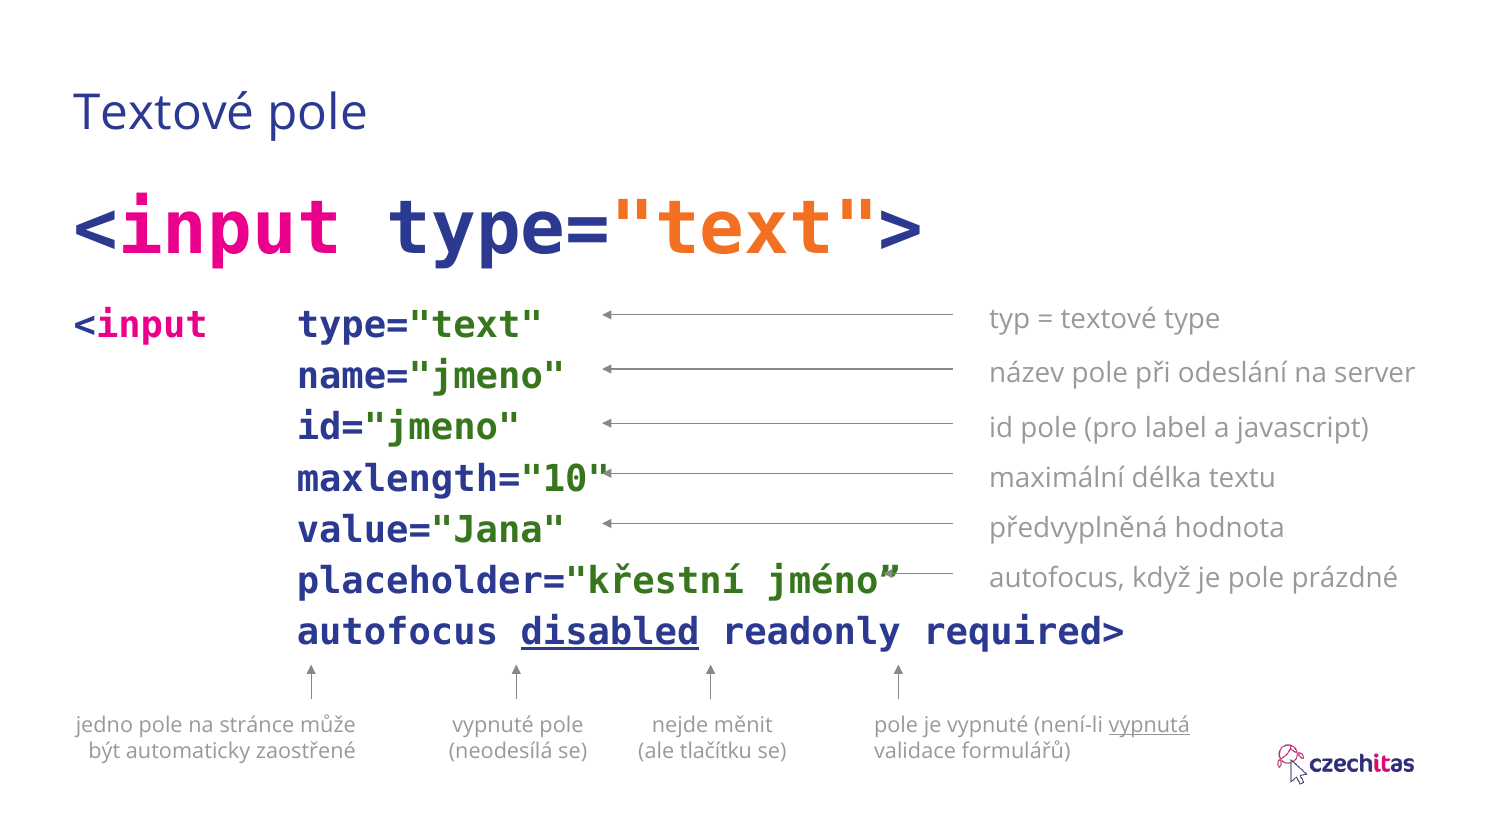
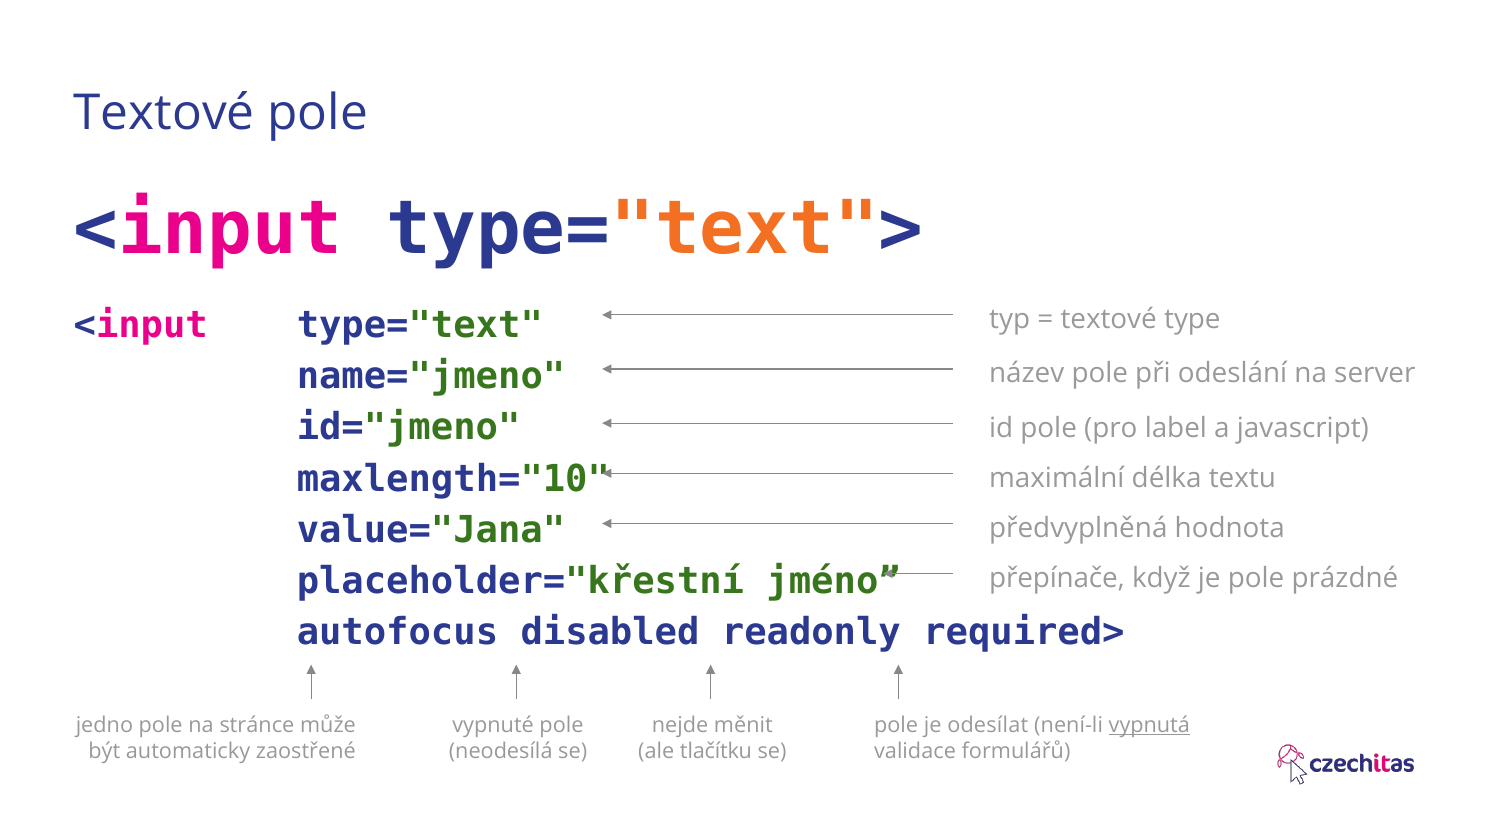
autofocus at (1057, 579): autofocus -> přepínače
disabled underline: present -> none
je vypnuté: vypnuté -> odesílat
